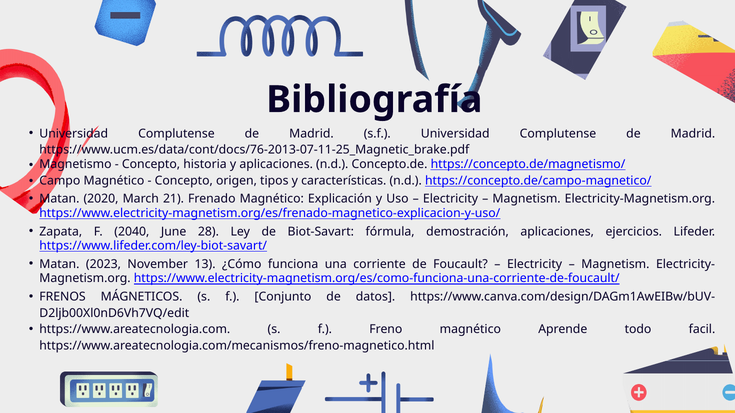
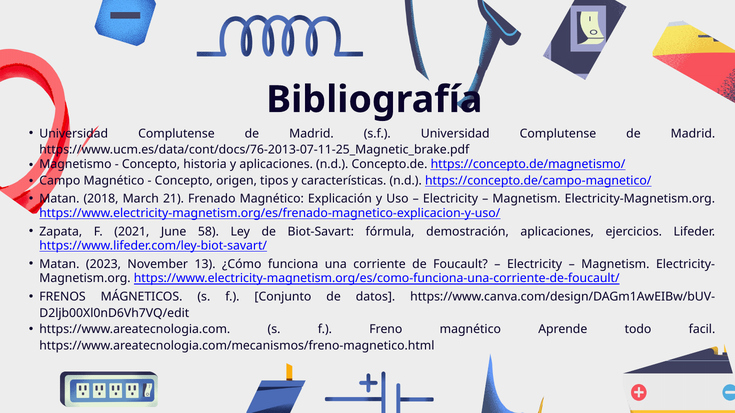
2020: 2020 -> 2018
2040: 2040 -> 2021
28: 28 -> 58
